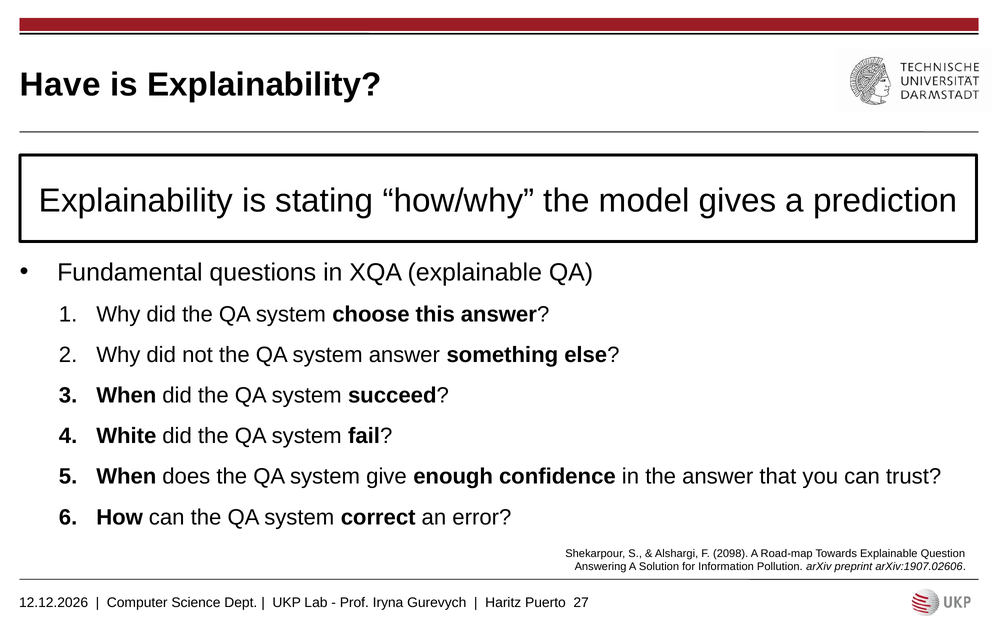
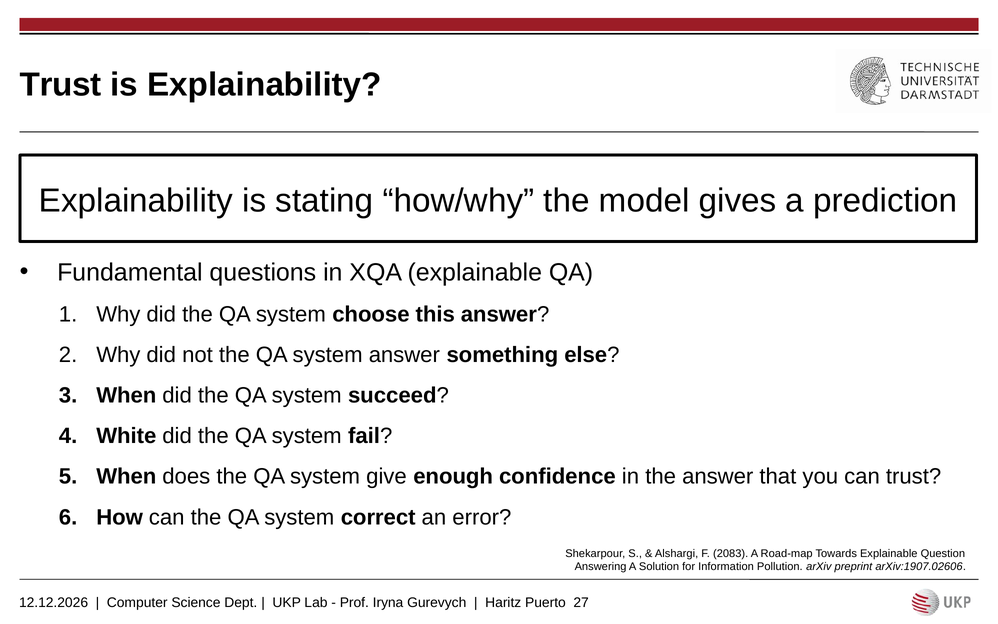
Have at (60, 85): Have -> Trust
2098: 2098 -> 2083
